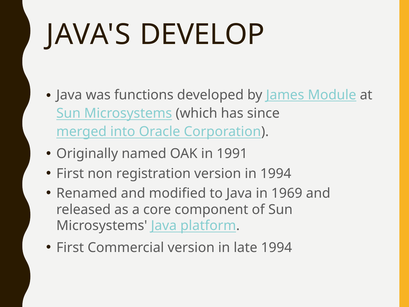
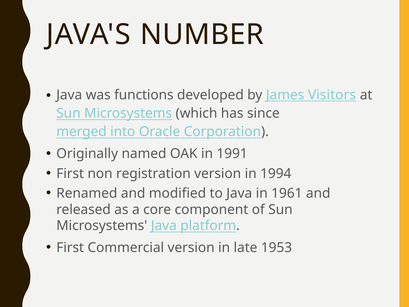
DEVELOP: DEVELOP -> NUMBER
Module: Module -> Visitors
1969: 1969 -> 1961
late 1994: 1994 -> 1953
